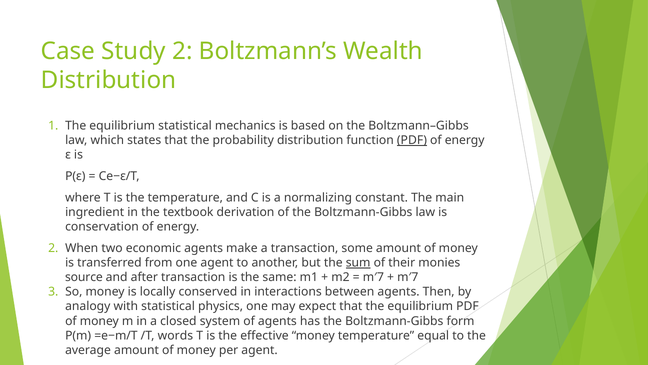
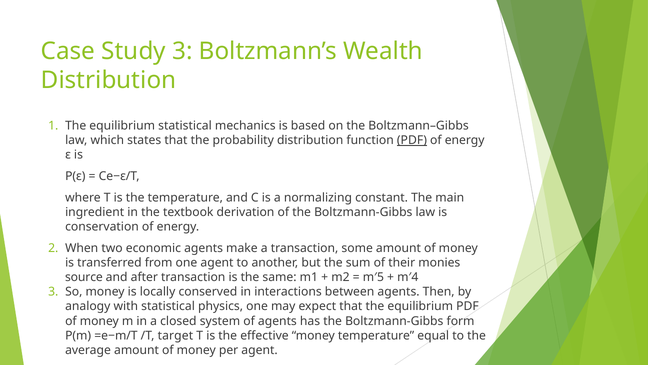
Study 2: 2 -> 3
sum underline: present -> none
m′7 at (373, 277): m′7 -> m′5
m′7 at (408, 277): m′7 -> m′4
words: words -> target
